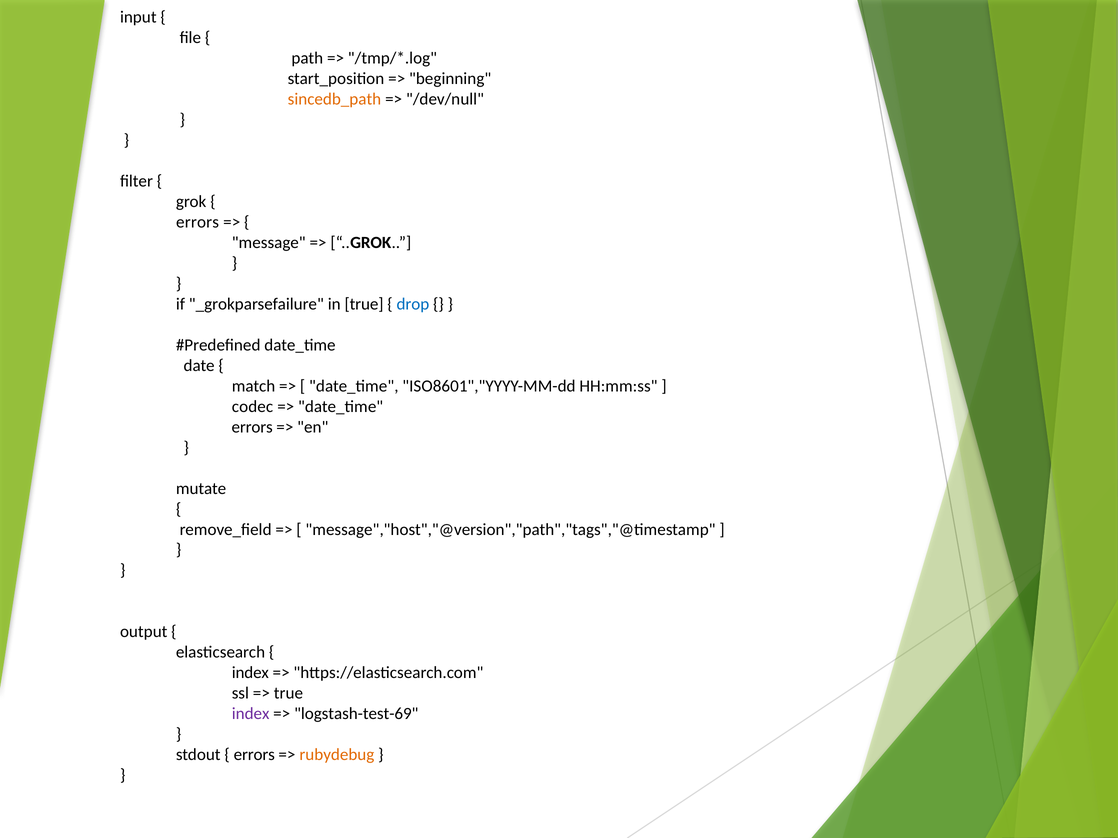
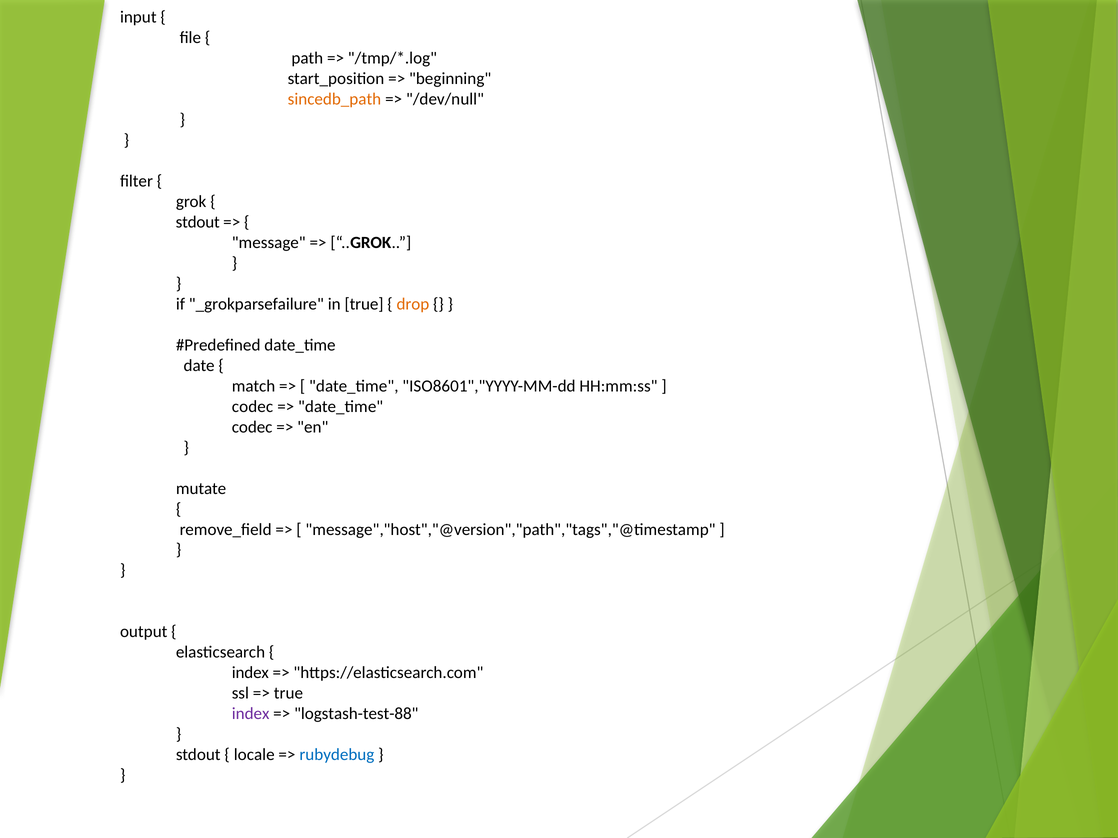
errors at (198, 222): errors -> stdout
drop colour: blue -> orange
errors at (252, 427): errors -> codec
logstash-test-69: logstash-test-69 -> logstash-test-88
errors at (254, 755): errors -> locale
rubydebug colour: orange -> blue
